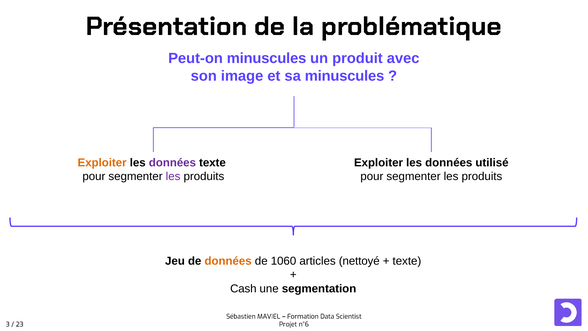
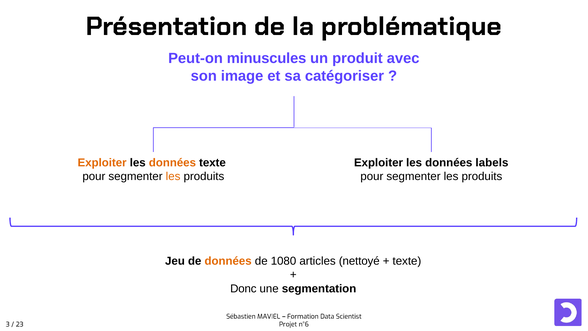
sa minuscules: minuscules -> catégoriser
données at (172, 162) colour: purple -> orange
utilisé: utilisé -> labels
les at (173, 176) colour: purple -> orange
1060: 1060 -> 1080
Cash: Cash -> Donc
